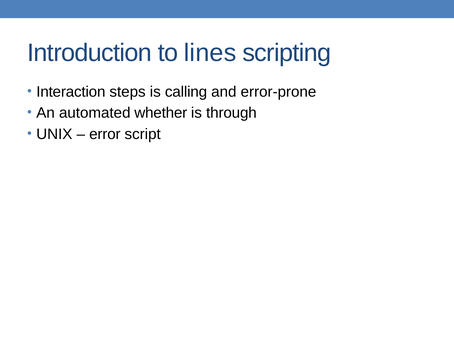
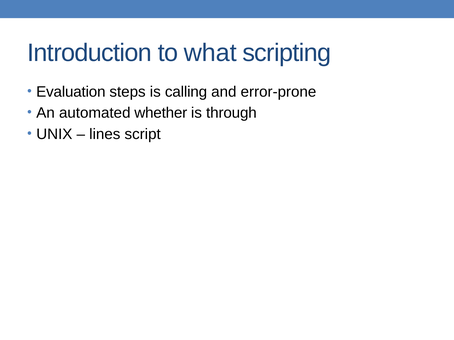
lines: lines -> what
Interaction: Interaction -> Evaluation
error: error -> lines
